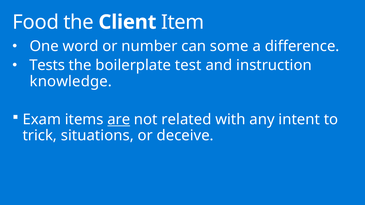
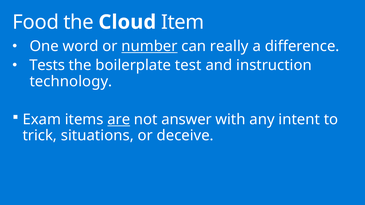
Client: Client -> Cloud
number underline: none -> present
some: some -> really
knowledge: knowledge -> technology
related: related -> answer
